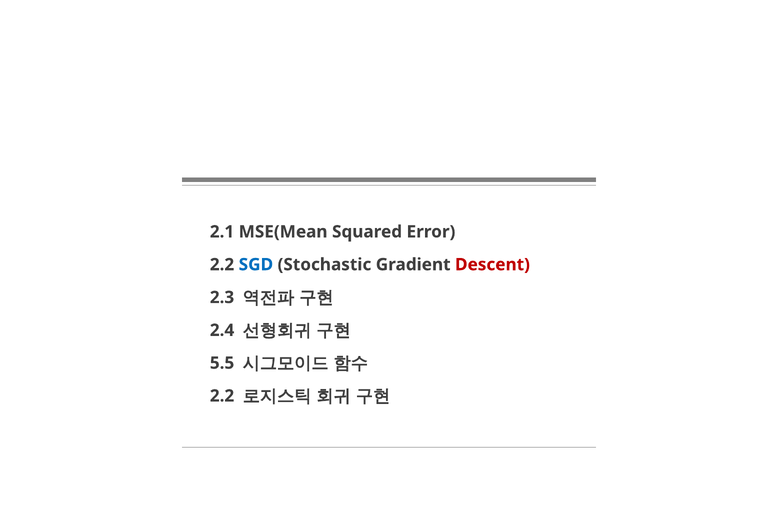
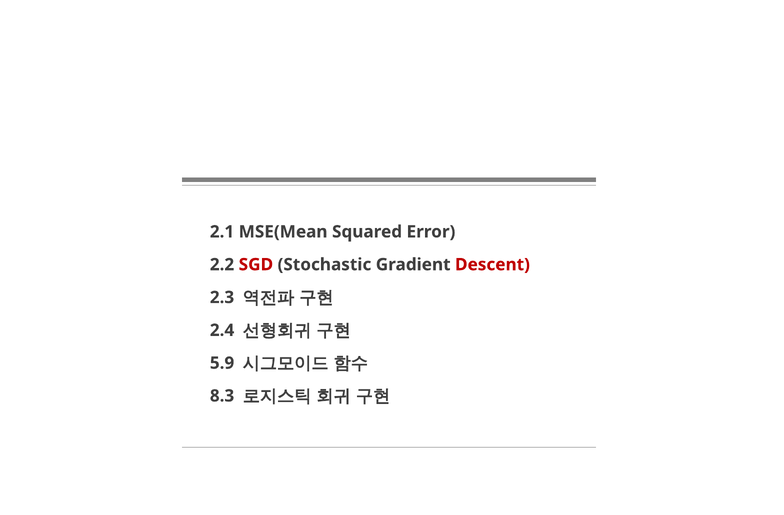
SGD colour: blue -> red
5.5: 5.5 -> 5.9
2.2 at (222, 396): 2.2 -> 8.3
